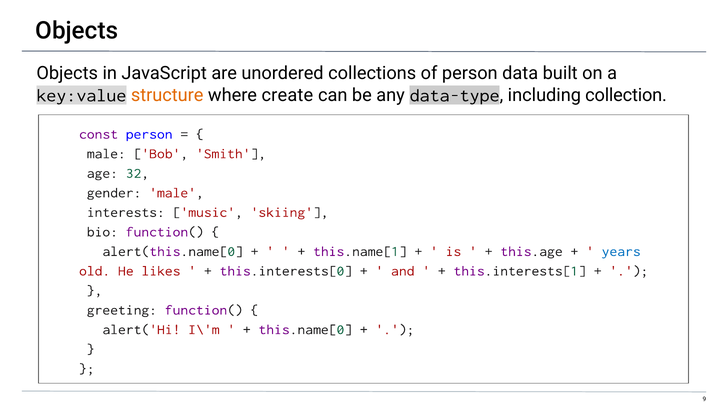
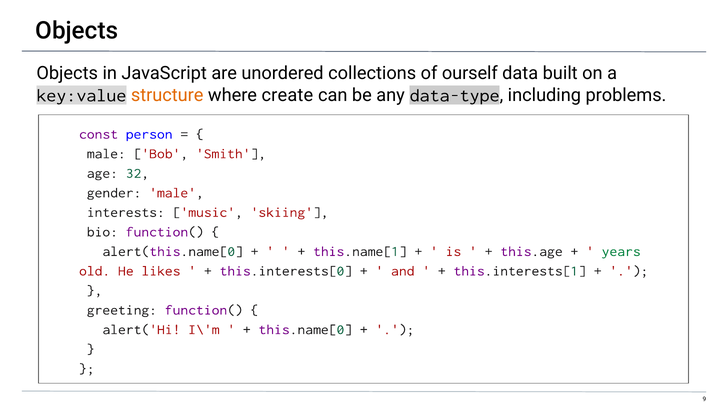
of person: person -> ourself
collection: collection -> problems
years colour: blue -> green
